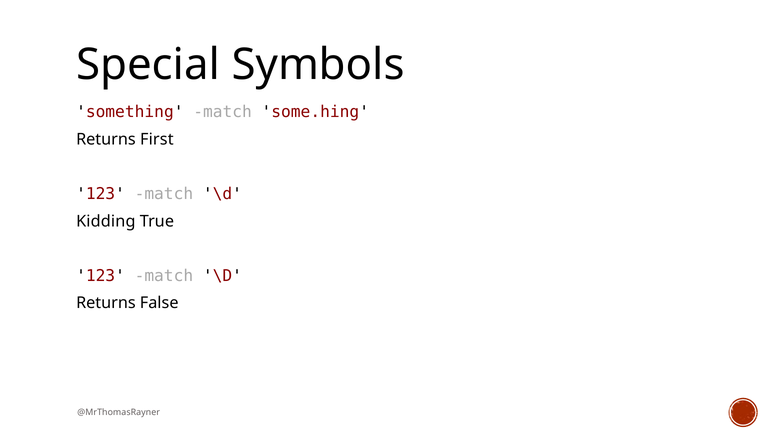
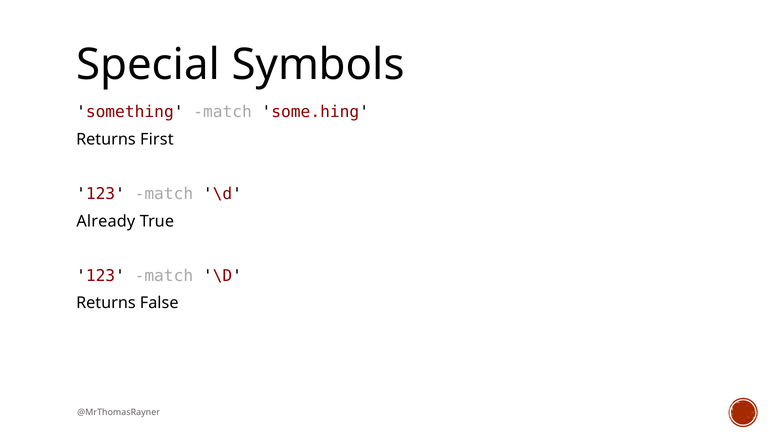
Kidding: Kidding -> Already
